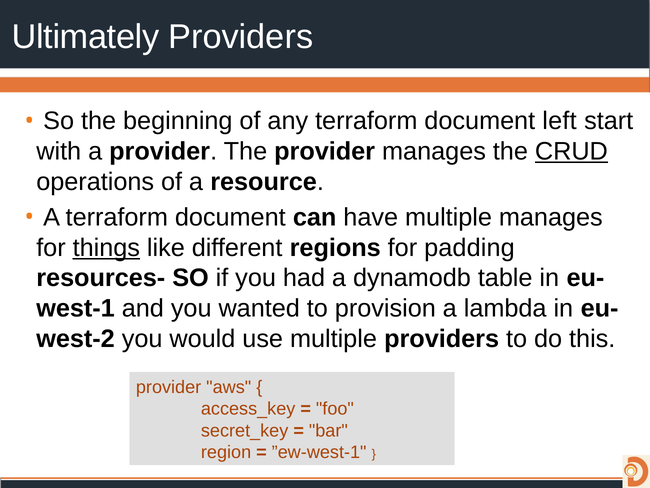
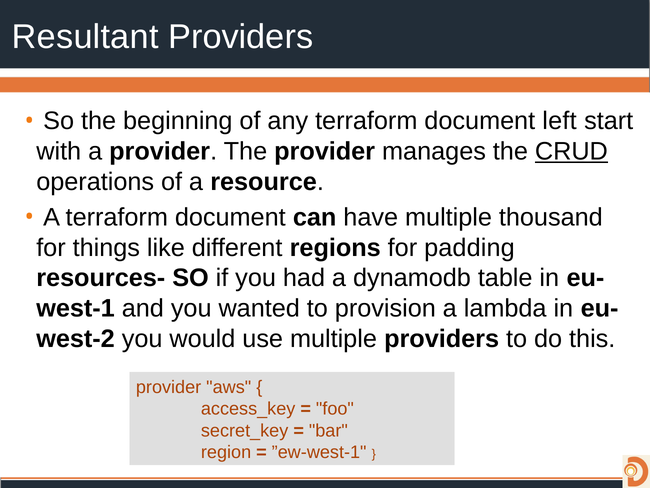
Ultimately: Ultimately -> Resultant
multiple manages: manages -> thousand
things underline: present -> none
